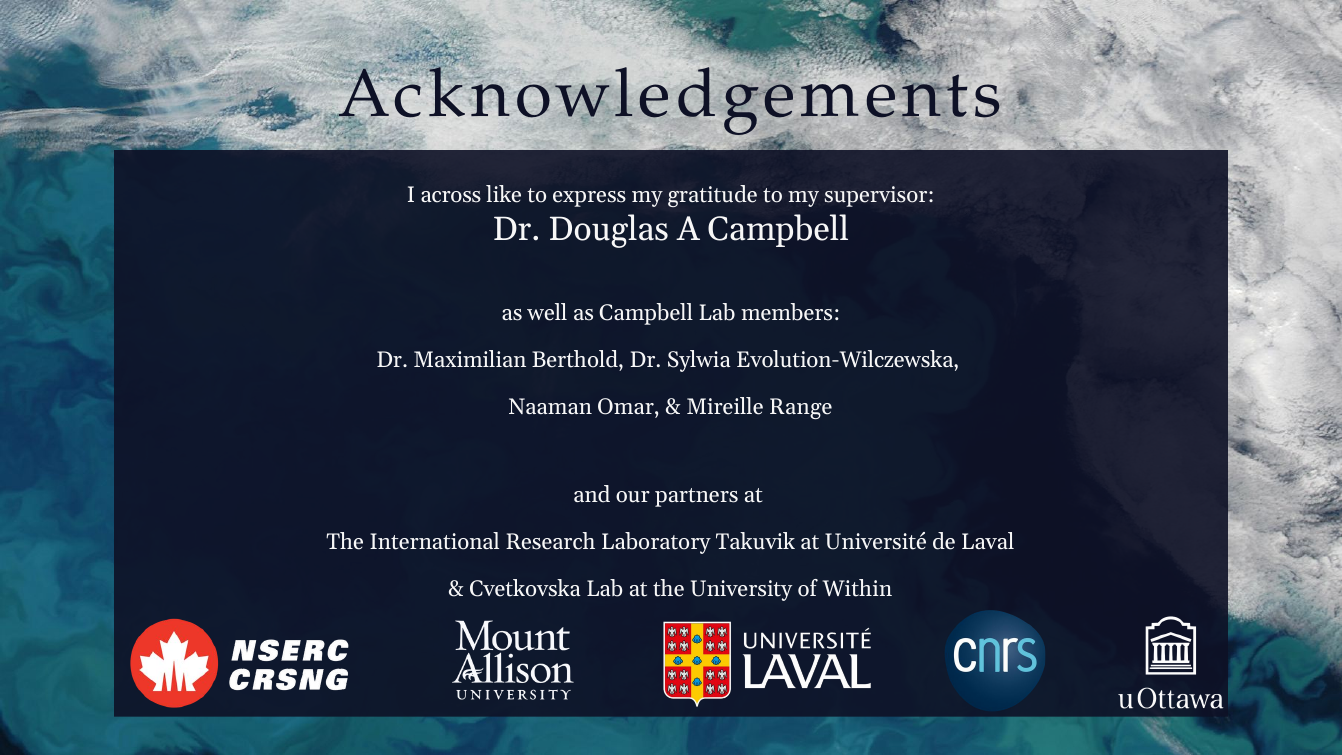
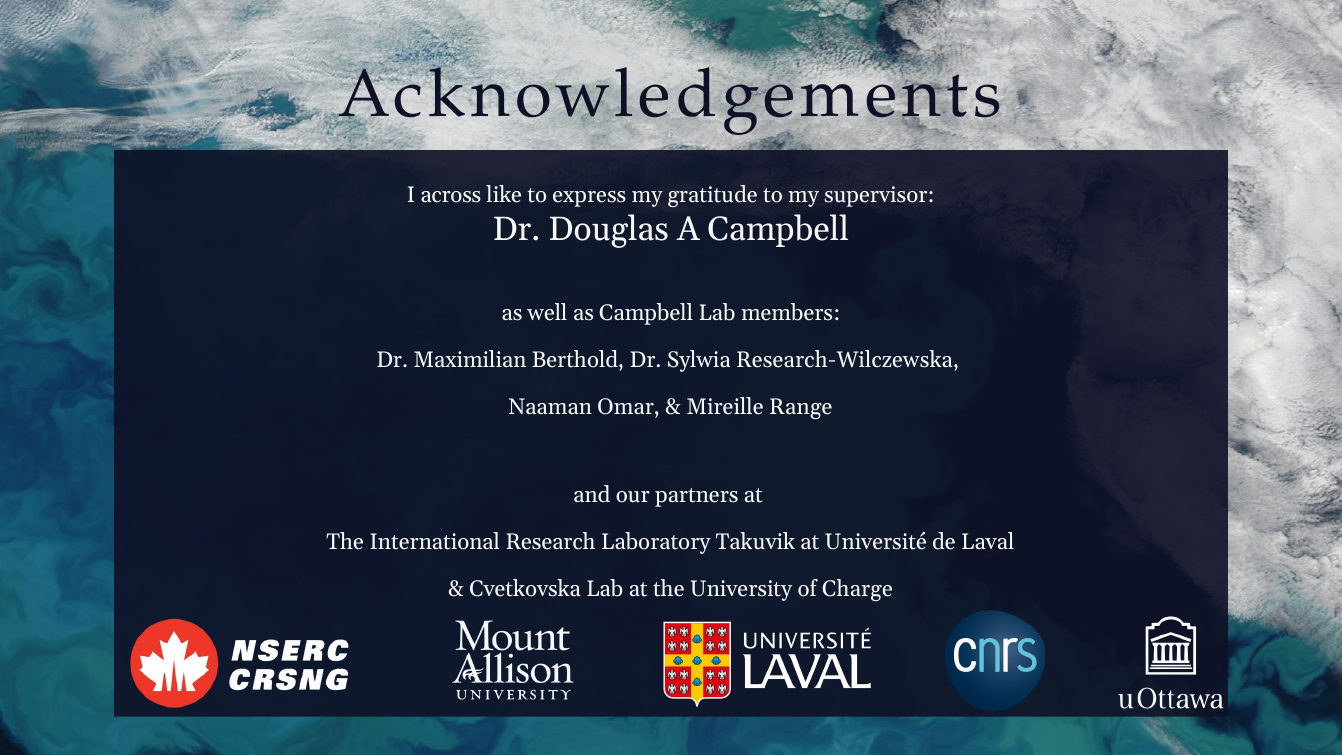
Evolution-Wilczewska: Evolution-Wilczewska -> Research-Wilczewska
Within: Within -> Charge
